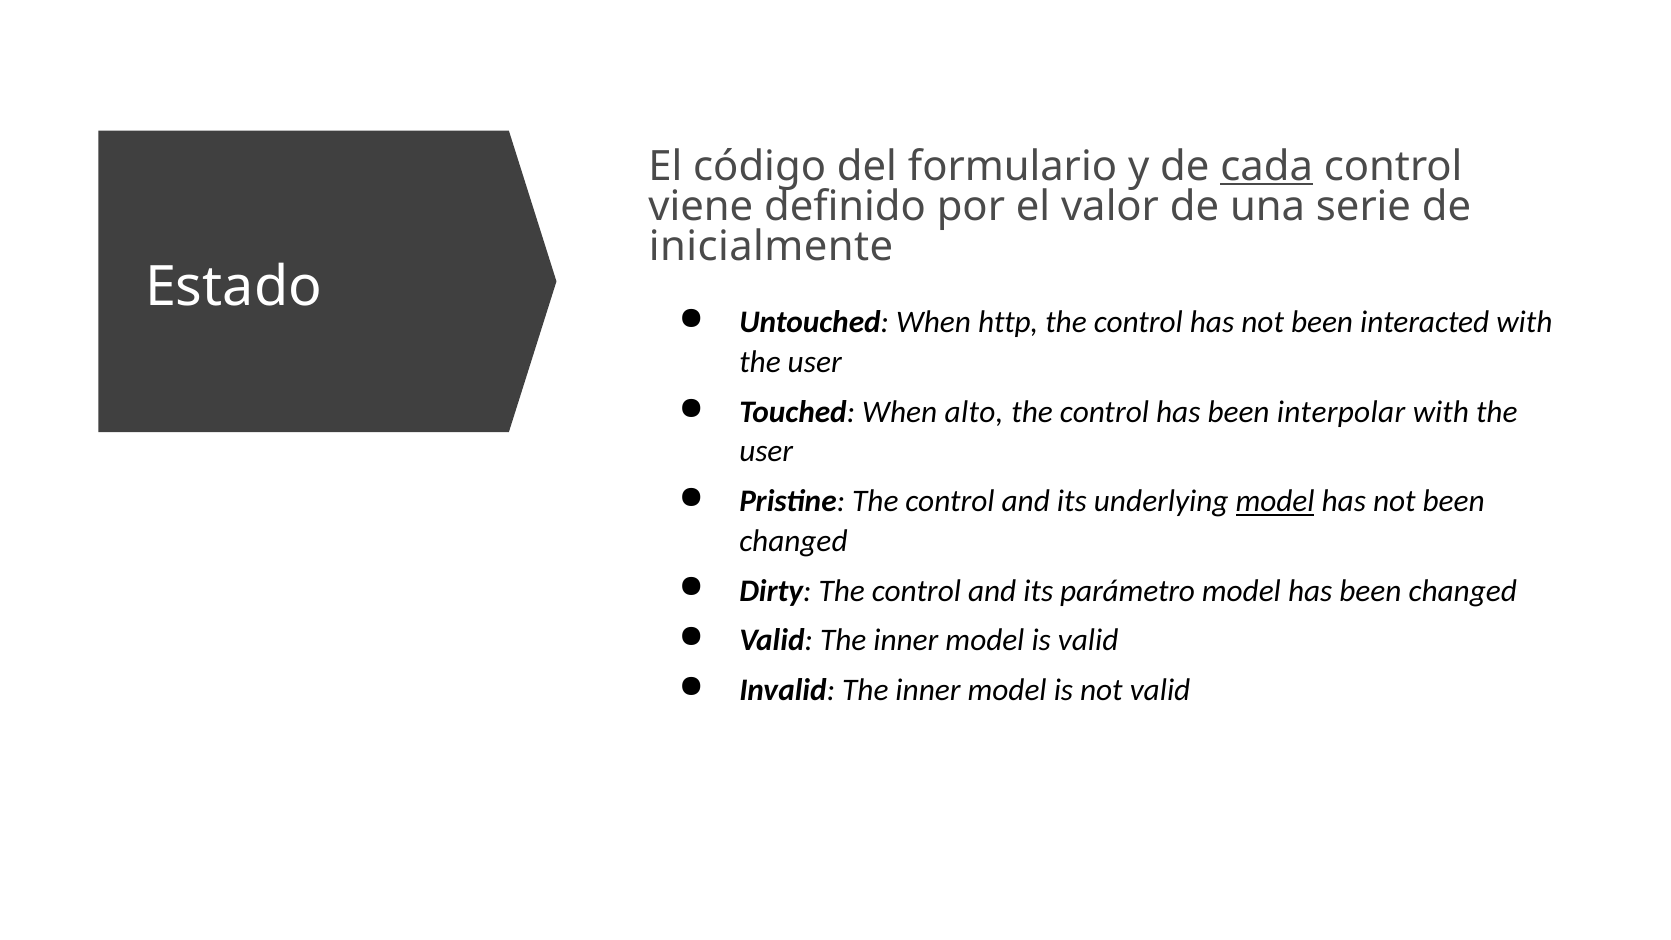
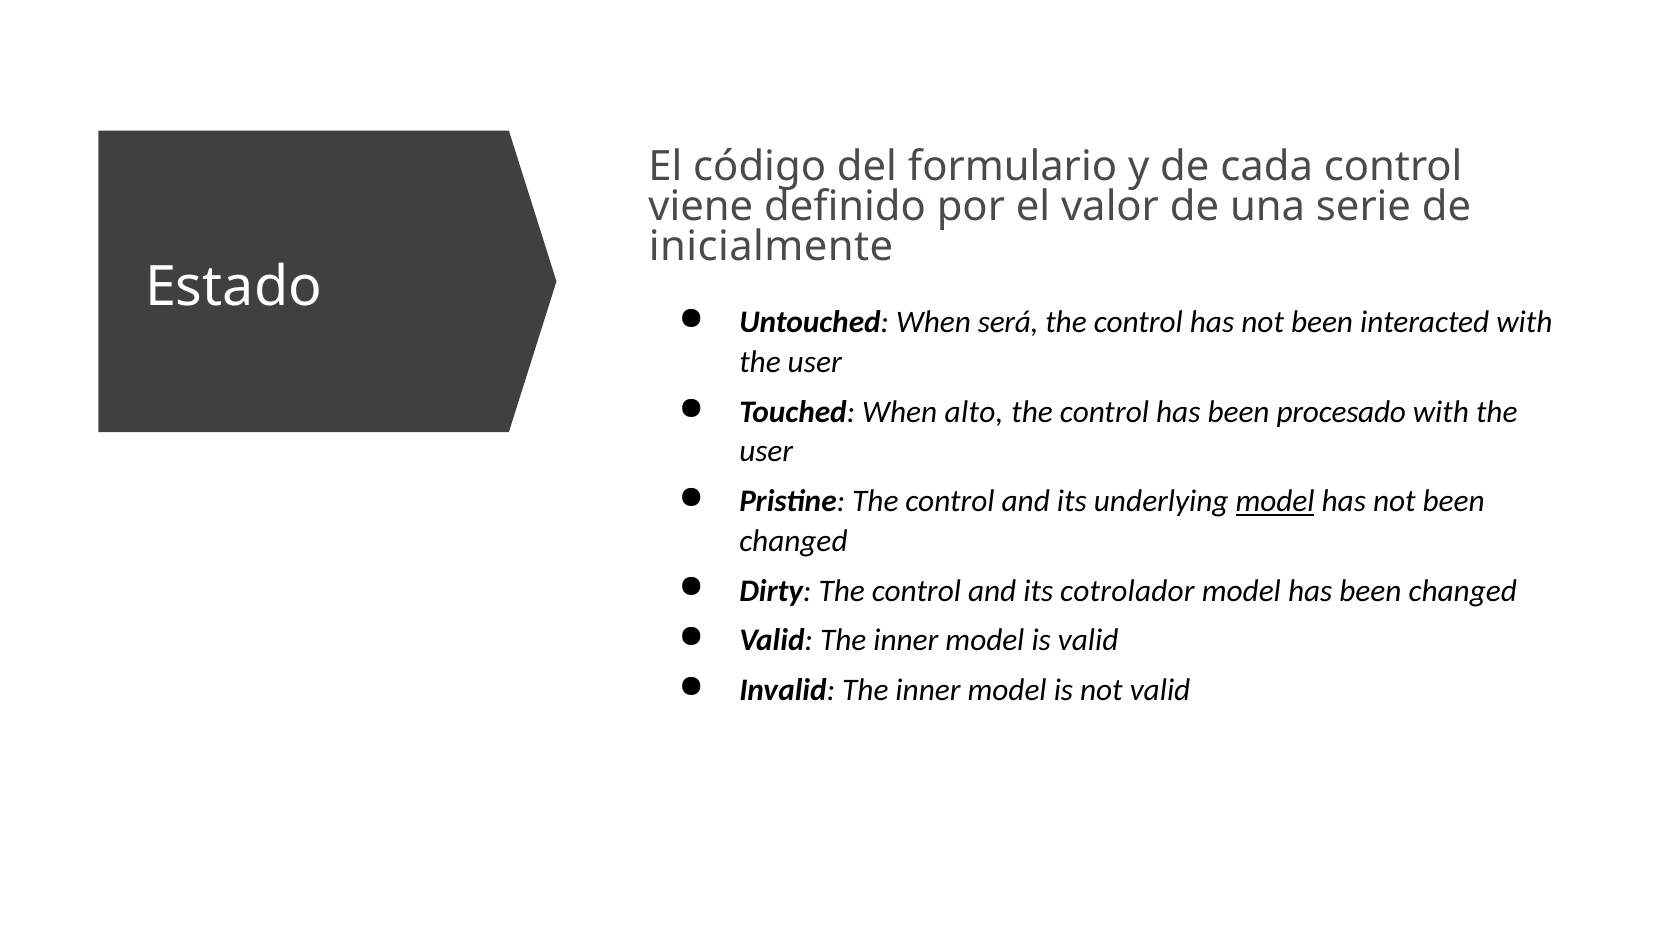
cada underline: present -> none
http: http -> será
interpolar: interpolar -> procesado
parámetro: parámetro -> cotrolador
